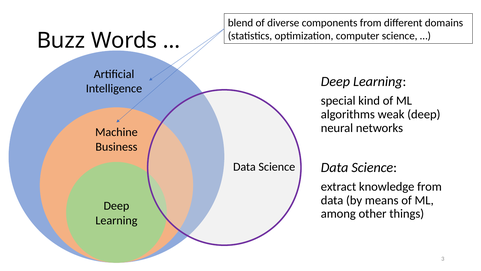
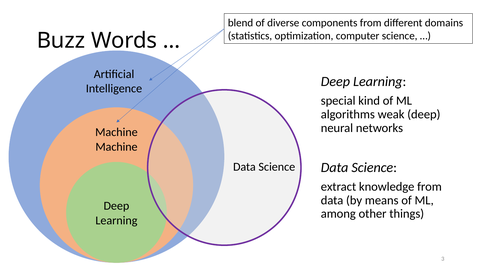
Business at (116, 146): Business -> Machine
